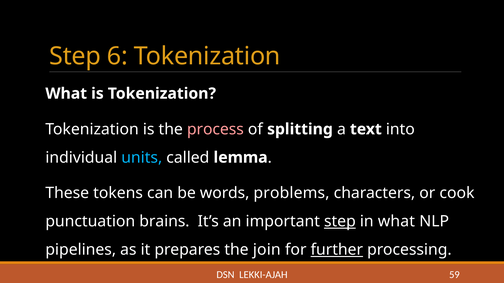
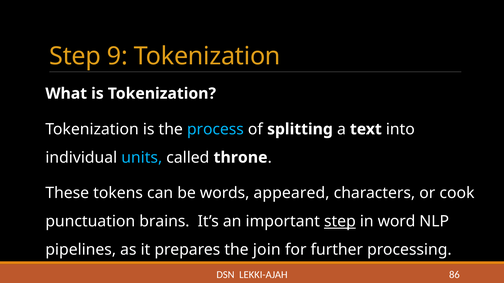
6: 6 -> 9
process colour: pink -> light blue
lemma: lemma -> throne
problems: problems -> appeared
in what: what -> word
further underline: present -> none
59: 59 -> 86
